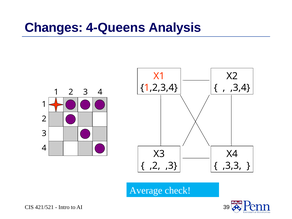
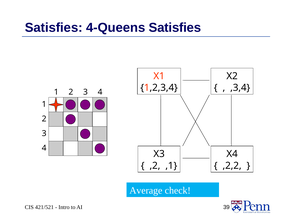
Changes at (54, 28): Changes -> Satisfies
4-Queens Analysis: Analysis -> Satisfies
,3: ,3 -> ,1
,3,3: ,3,3 -> ,2,2
